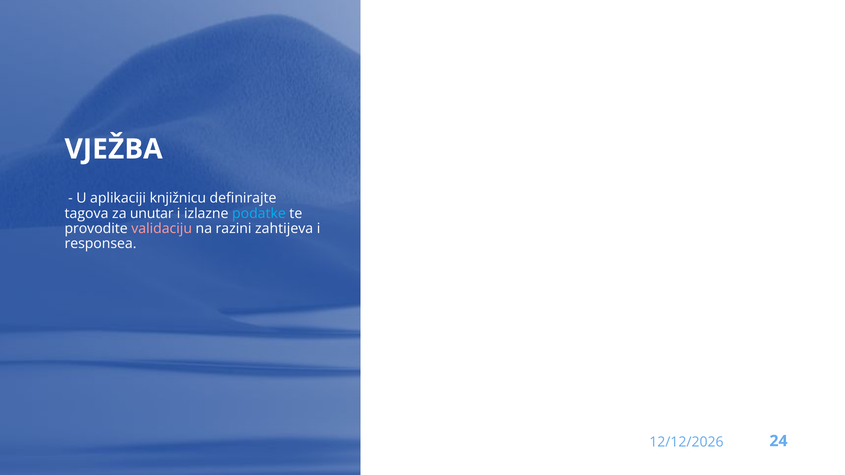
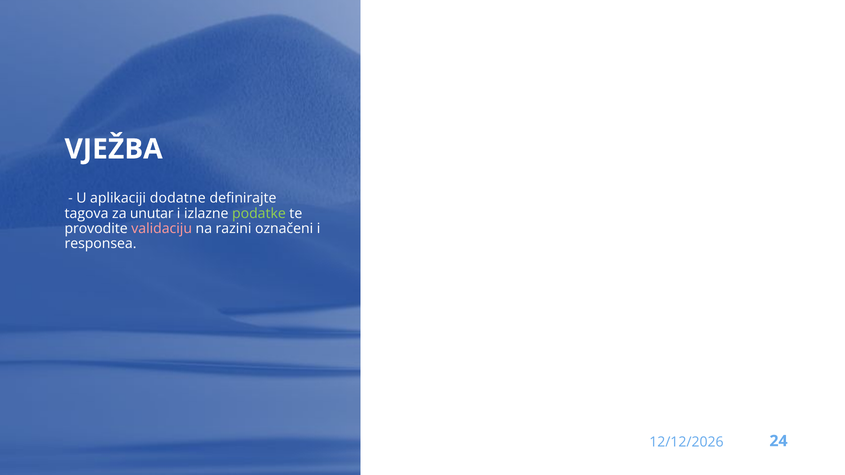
knjižnicu: knjižnicu -> dodatne
podatke colour: light blue -> light green
zahtijeva: zahtijeva -> označeni
